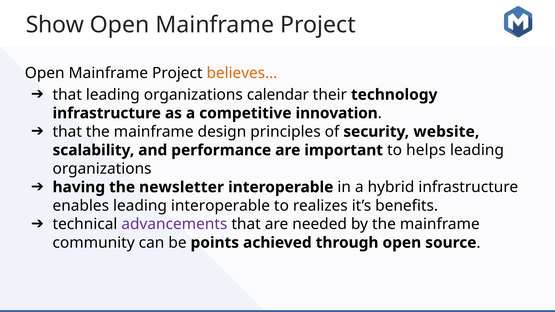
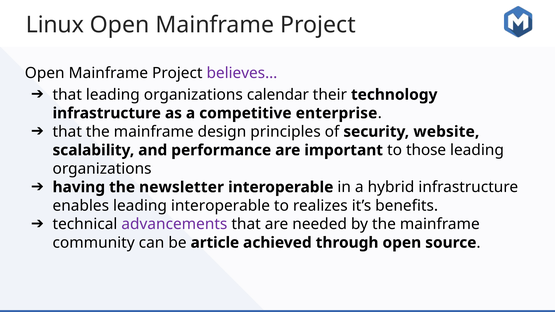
Show: Show -> Linux
believes… colour: orange -> purple
innovation: innovation -> enterprise
helps: helps -> those
points: points -> article
